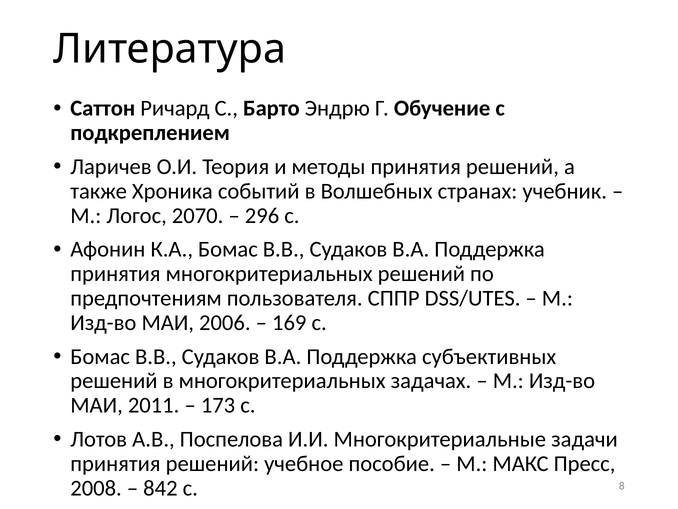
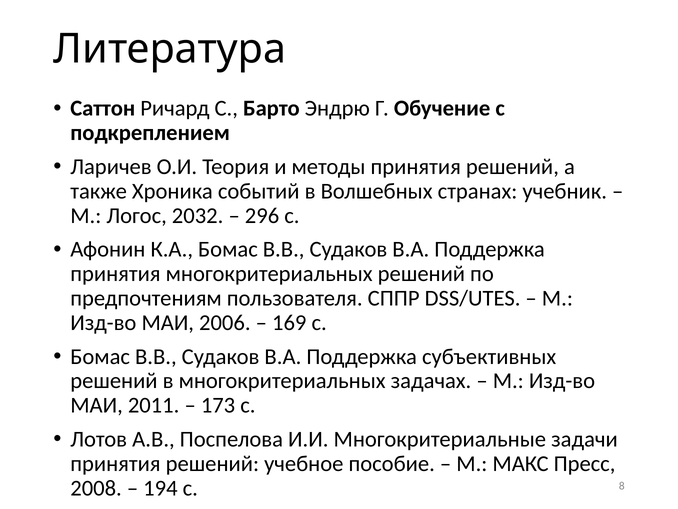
2070: 2070 -> 2032
842: 842 -> 194
